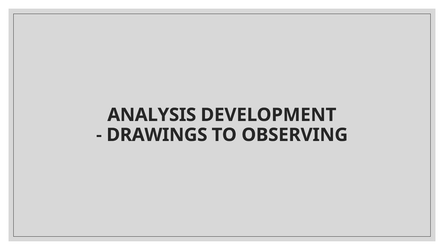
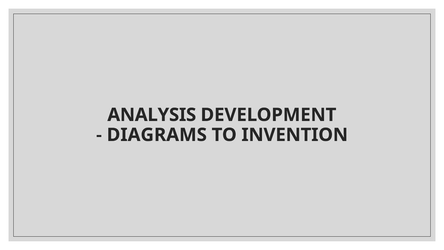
DRAWINGS: DRAWINGS -> DIAGRAMS
OBSERVING: OBSERVING -> INVENTION
